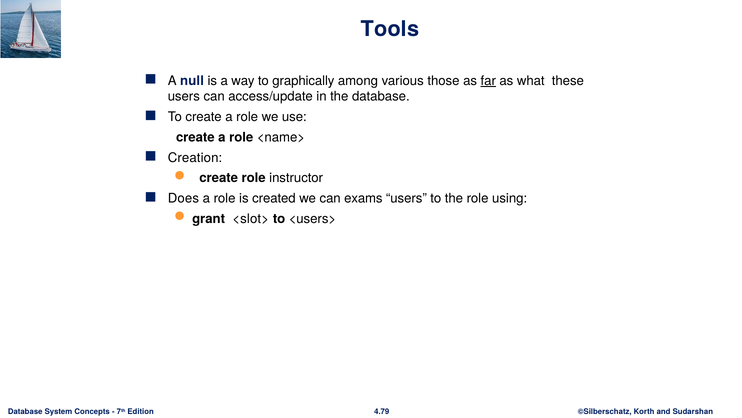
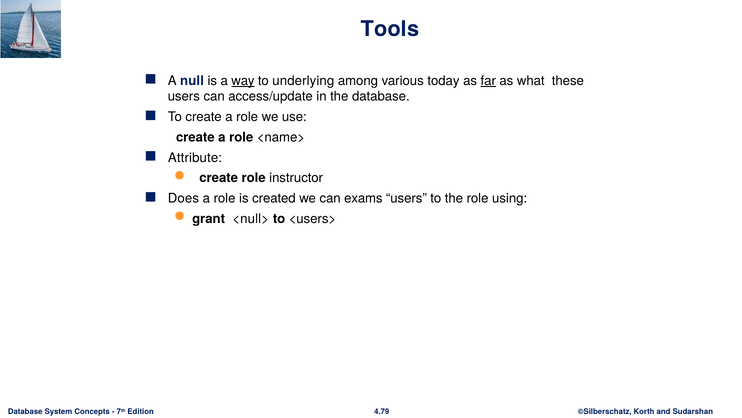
way underline: none -> present
graphically: graphically -> underlying
those: those -> today
Creation: Creation -> Attribute
<slot>: <slot> -> <null>
